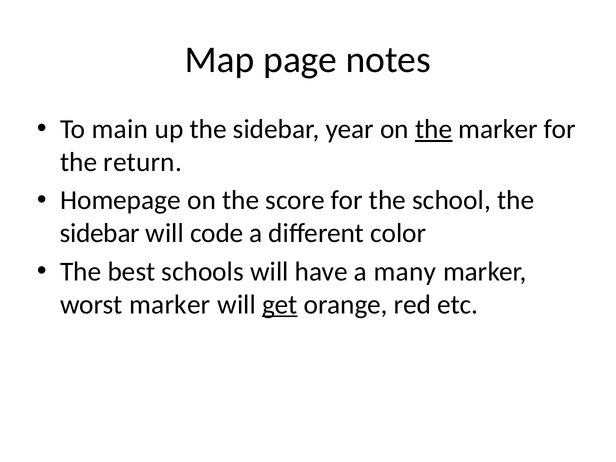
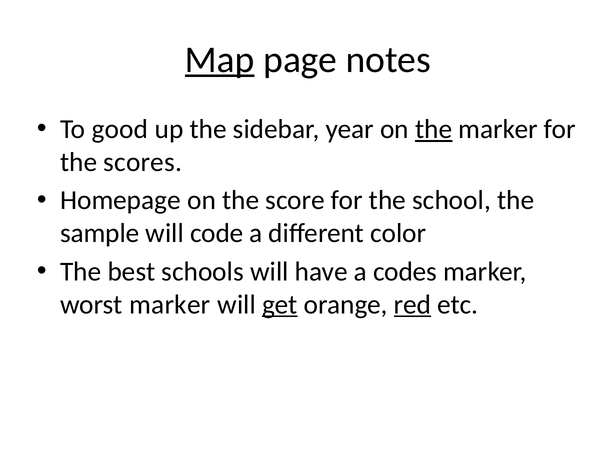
Map underline: none -> present
main: main -> good
return: return -> scores
sidebar at (100, 233): sidebar -> sample
many: many -> codes
red underline: none -> present
